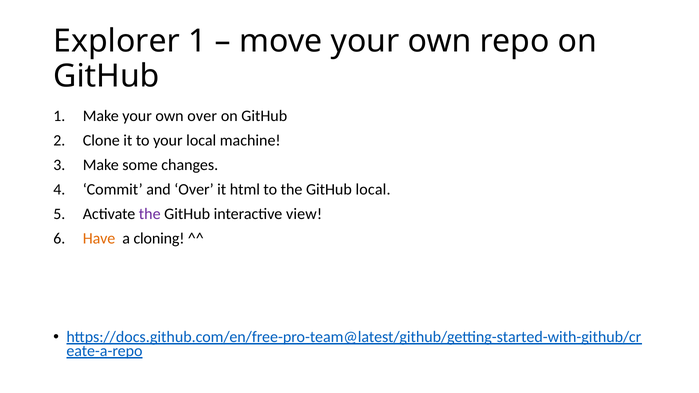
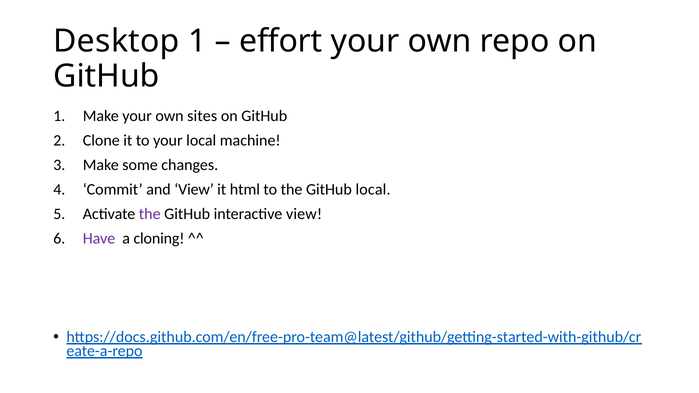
Explorer: Explorer -> Desktop
move: move -> effort
own over: over -> sites
and Over: Over -> View
Have colour: orange -> purple
